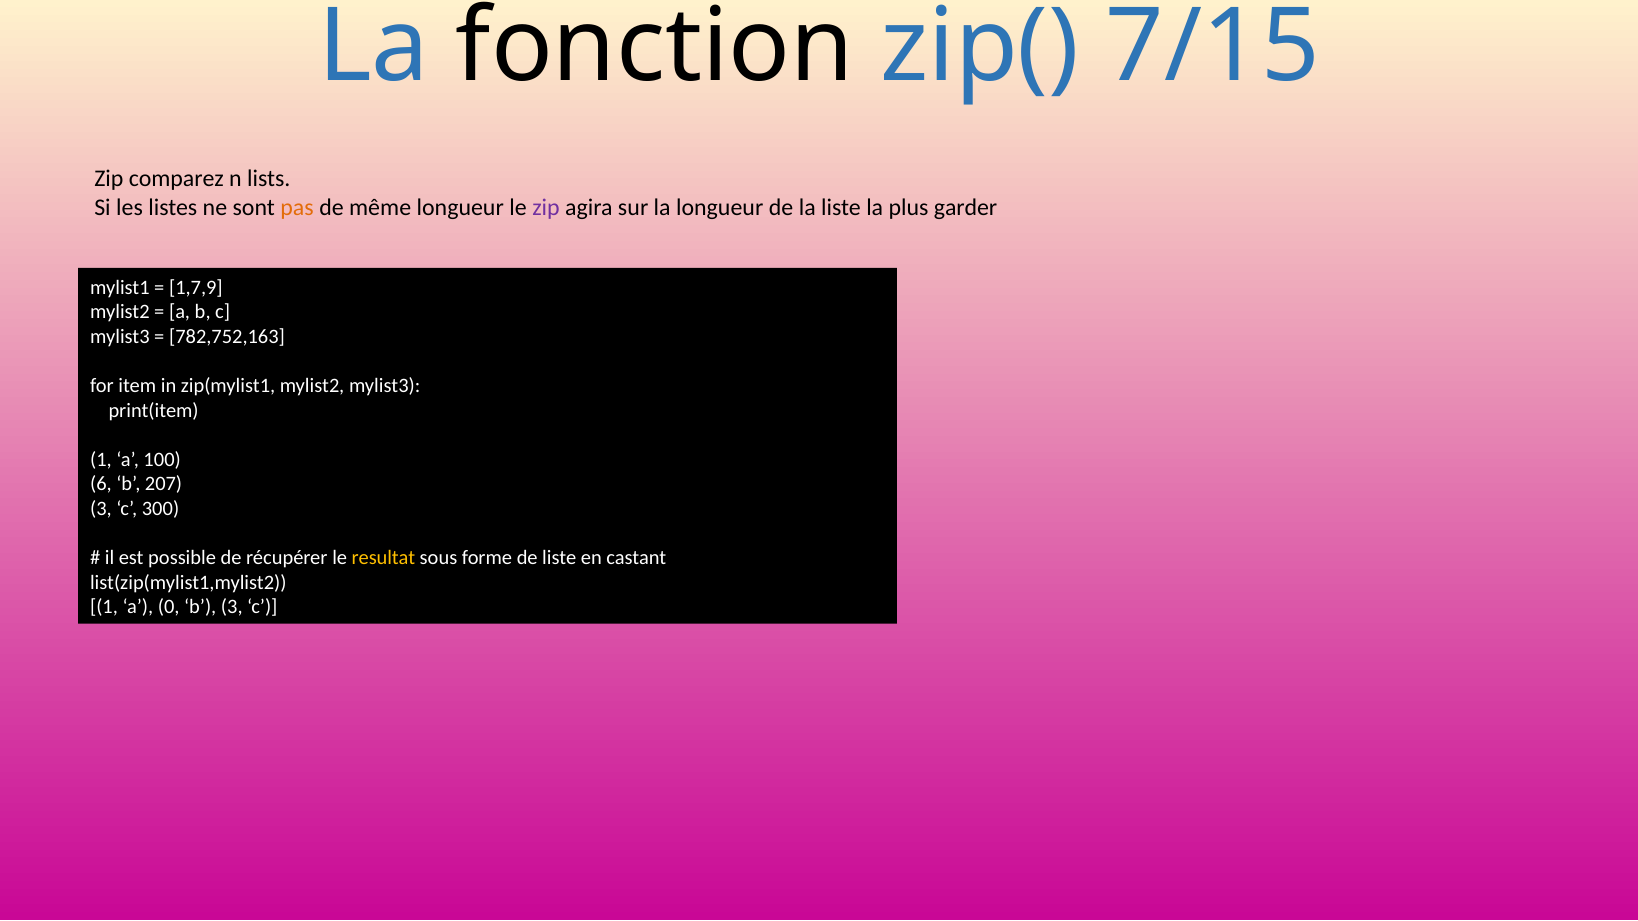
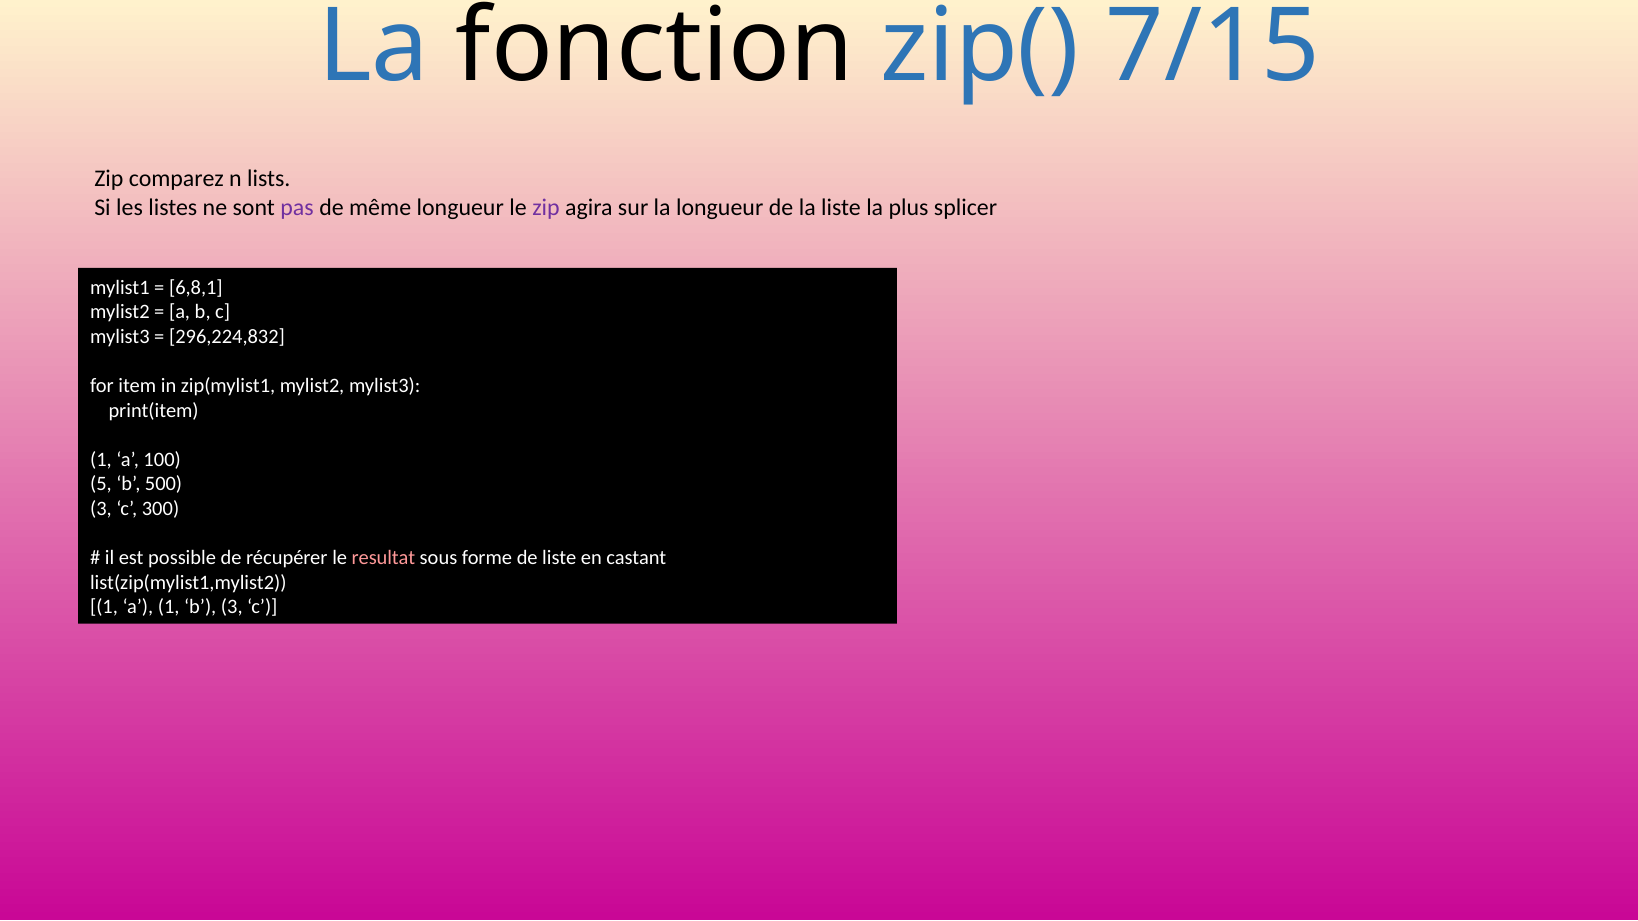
pas colour: orange -> purple
garder: garder -> splicer
1,7,9: 1,7,9 -> 6,8,1
782,752,163: 782,752,163 -> 296,224,832
6: 6 -> 5
207: 207 -> 500
resultat colour: yellow -> pink
a 0: 0 -> 1
